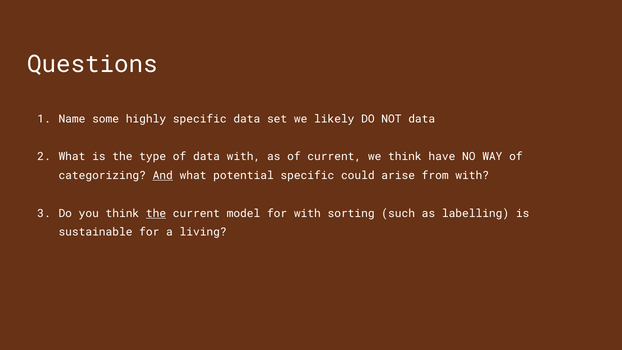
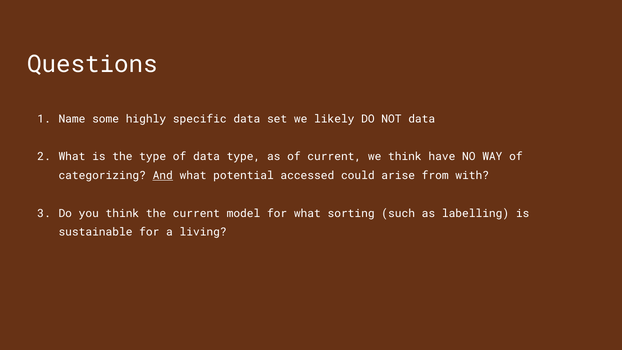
data with: with -> type
potential specific: specific -> accessed
the at (156, 213) underline: present -> none
for with: with -> what
